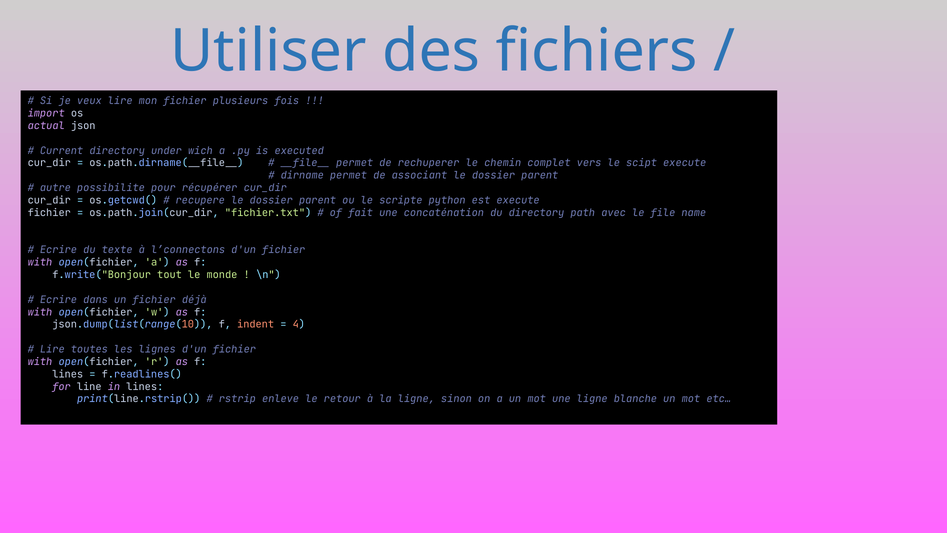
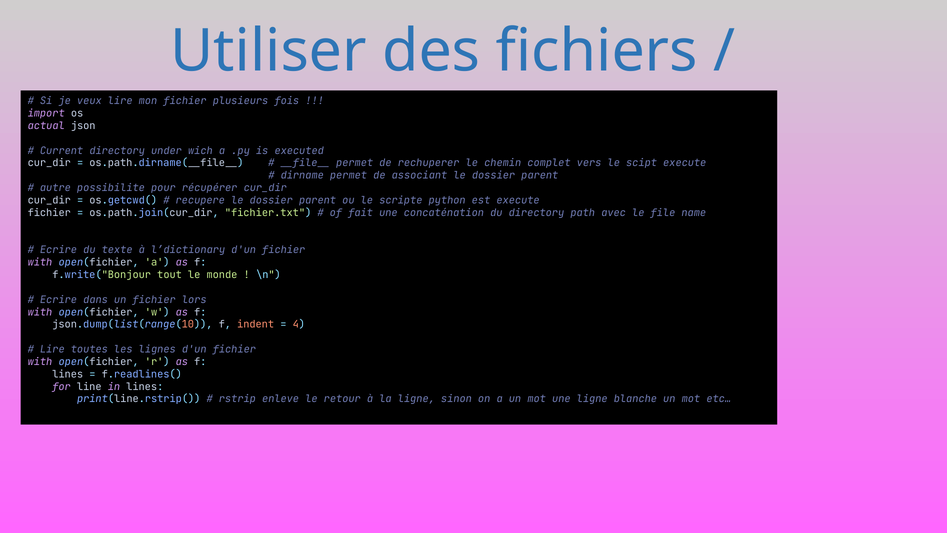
l’connectons: l’connectons -> l’dictionary
déjà: déjà -> lors
